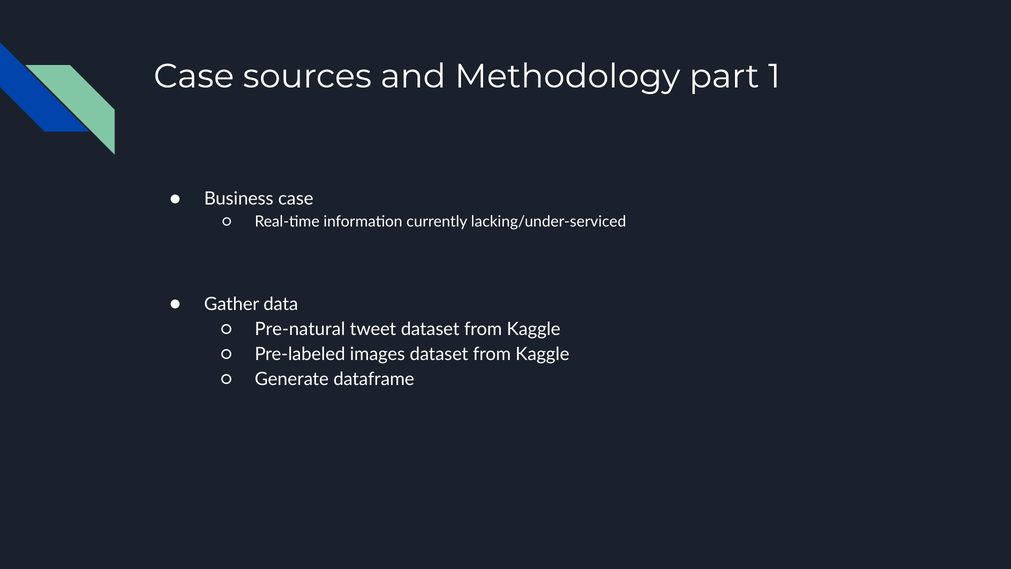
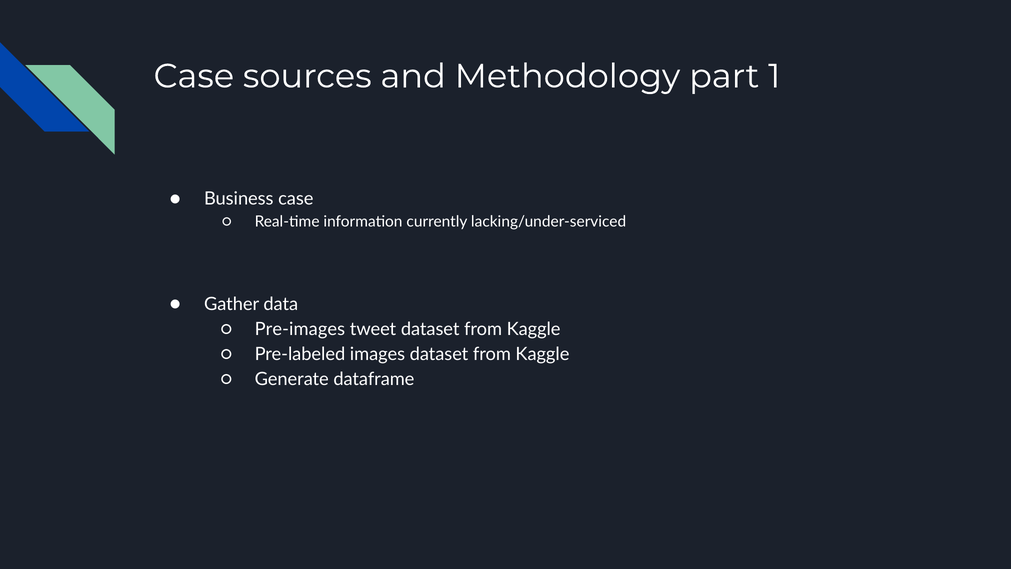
Pre-natural: Pre-natural -> Pre-images
